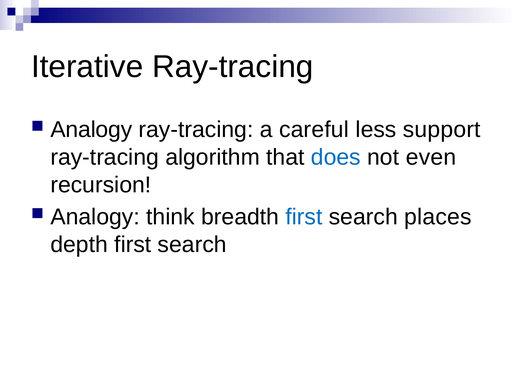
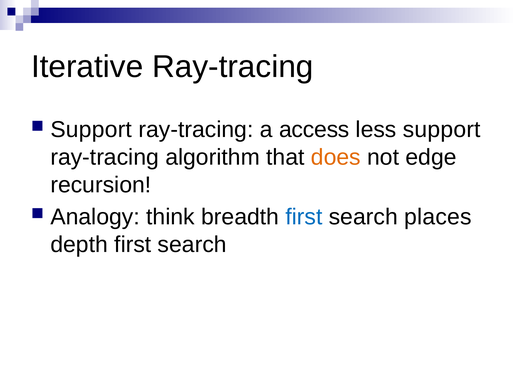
Analogy at (91, 130): Analogy -> Support
careful: careful -> access
does colour: blue -> orange
even: even -> edge
